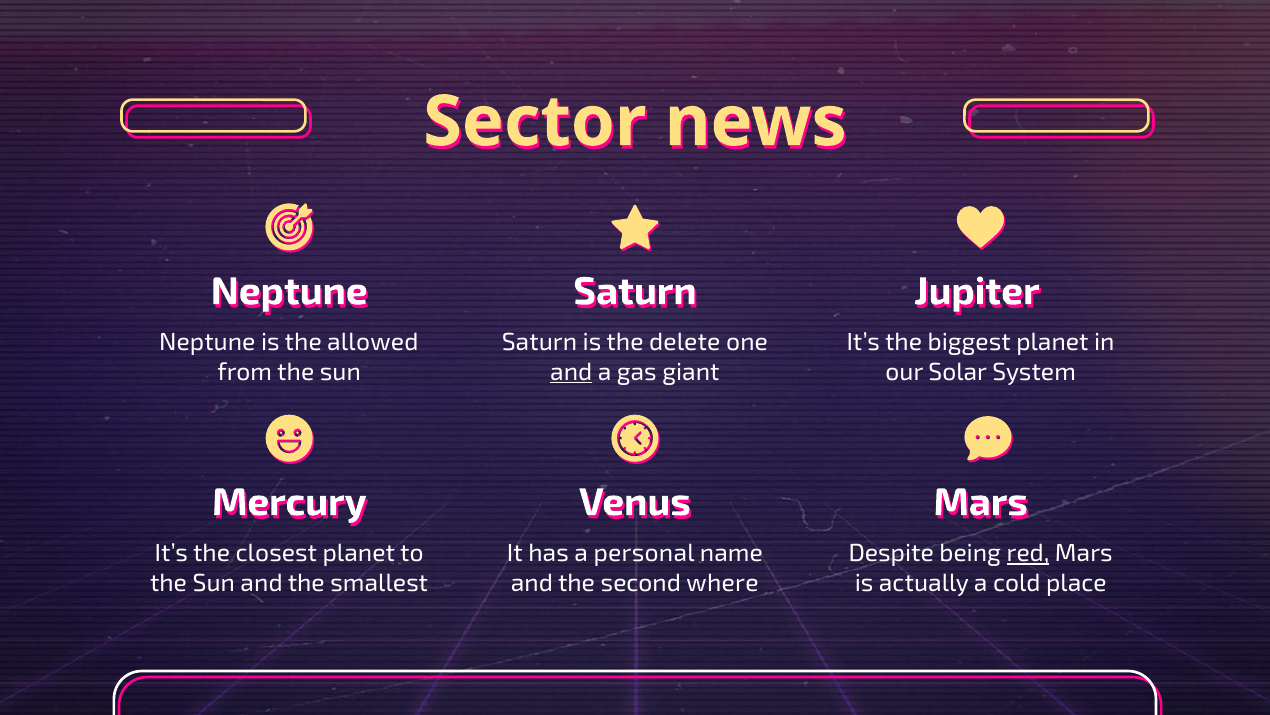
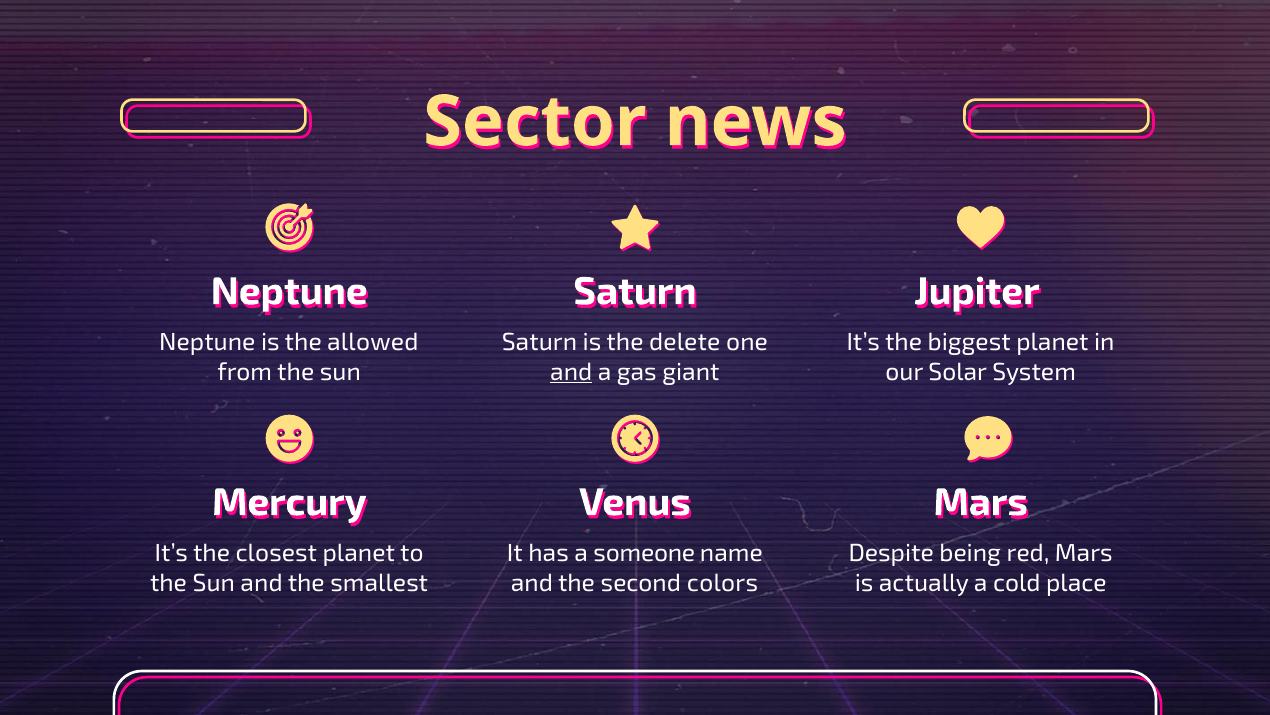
personal: personal -> someone
red underline: present -> none
where: where -> colors
